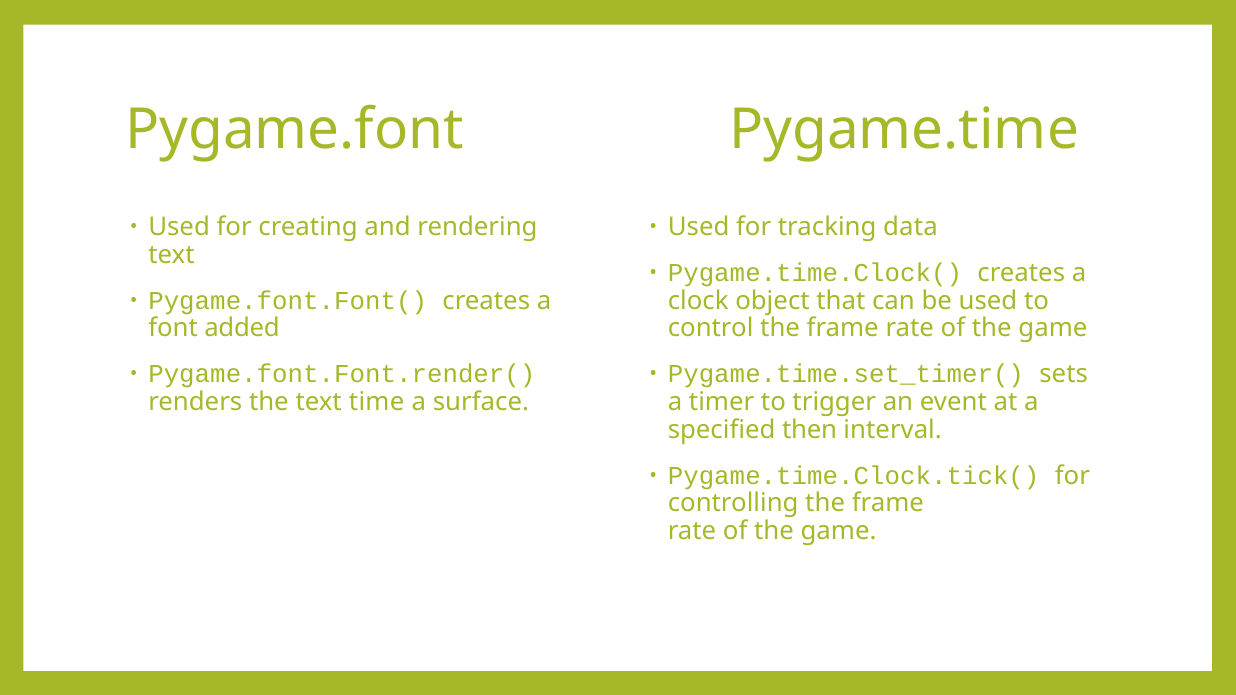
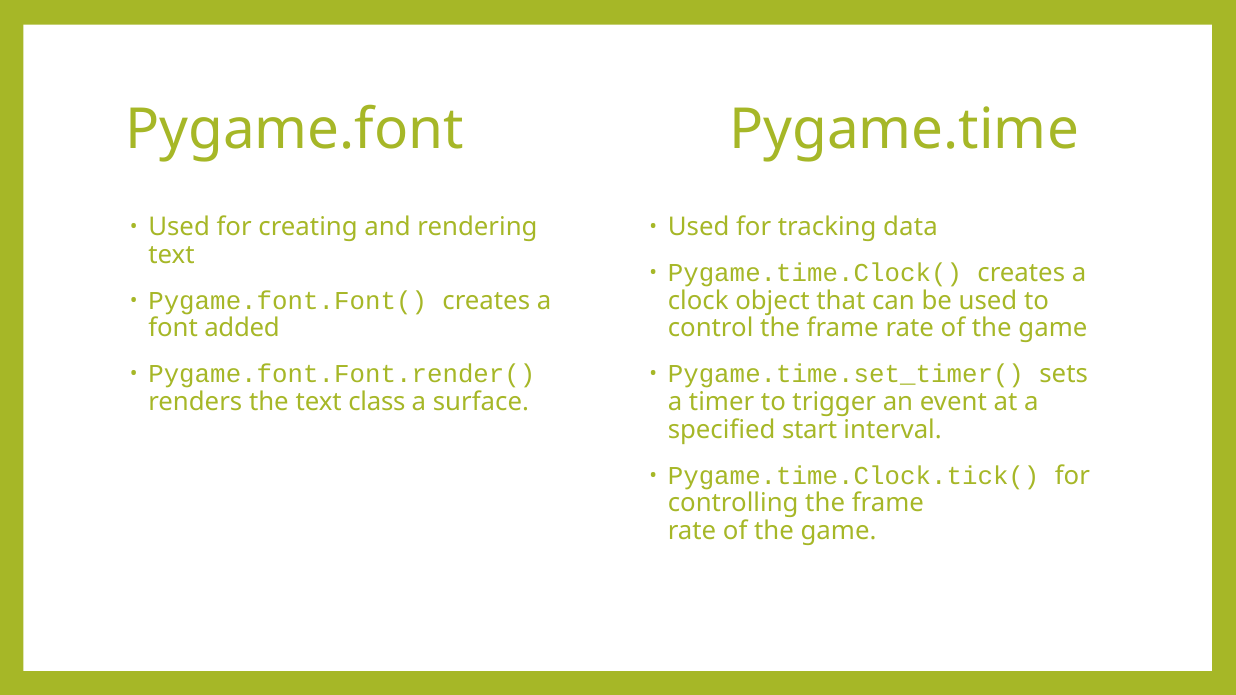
time: time -> class
then: then -> start
